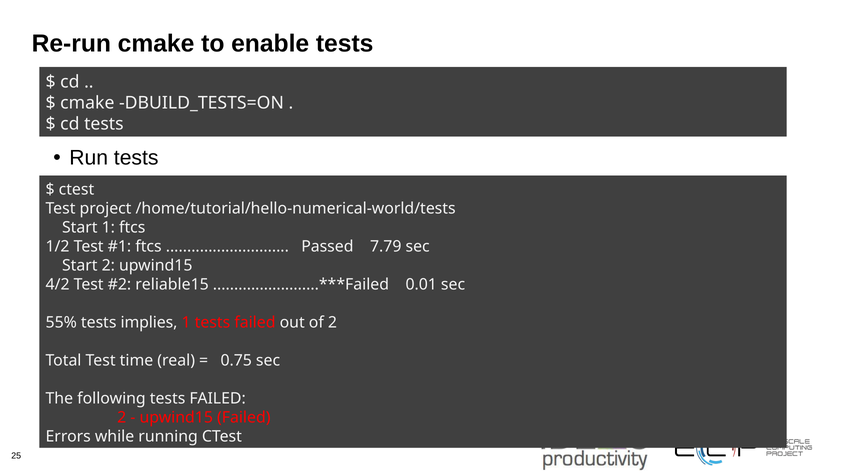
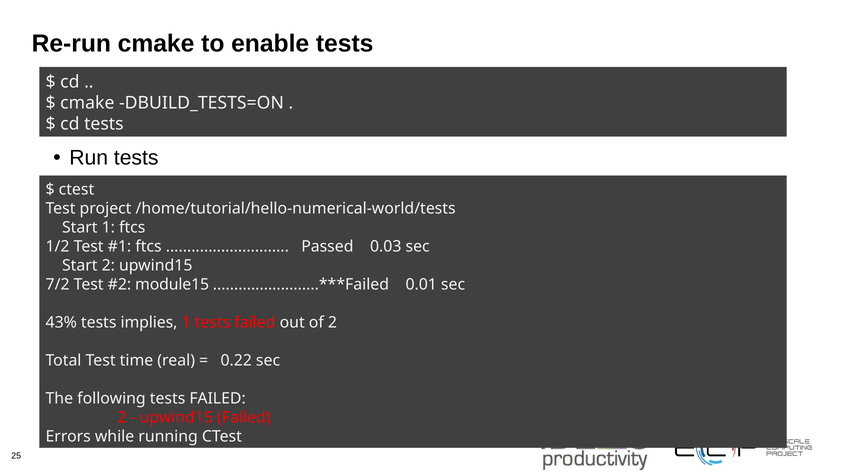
7.79: 7.79 -> 0.03
4/2: 4/2 -> 7/2
reliable15: reliable15 -> module15
55%: 55% -> 43%
0.75: 0.75 -> 0.22
